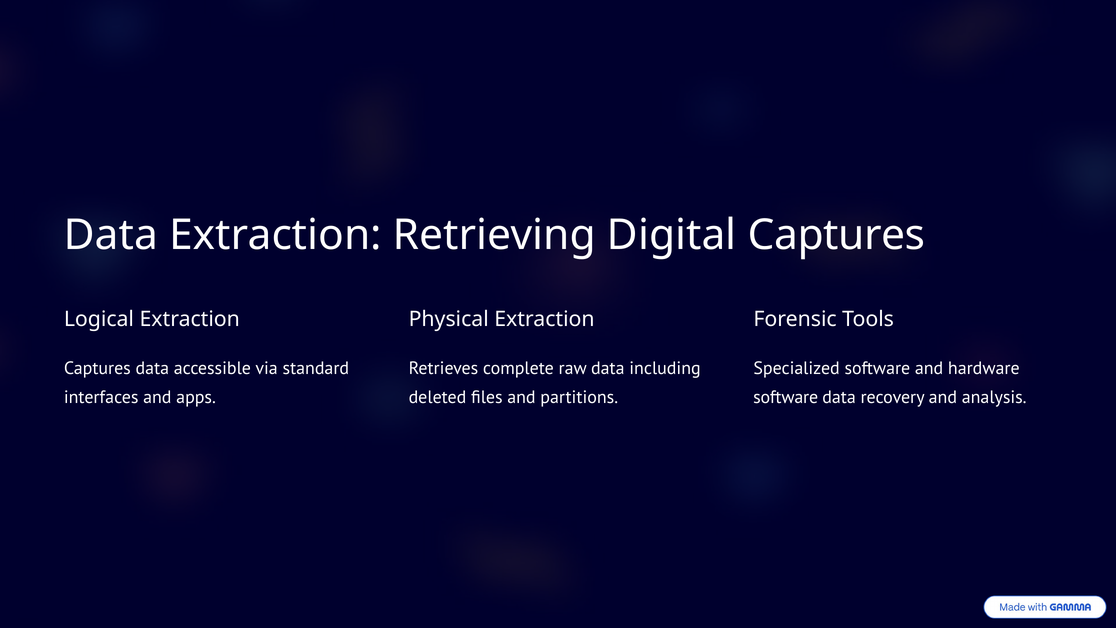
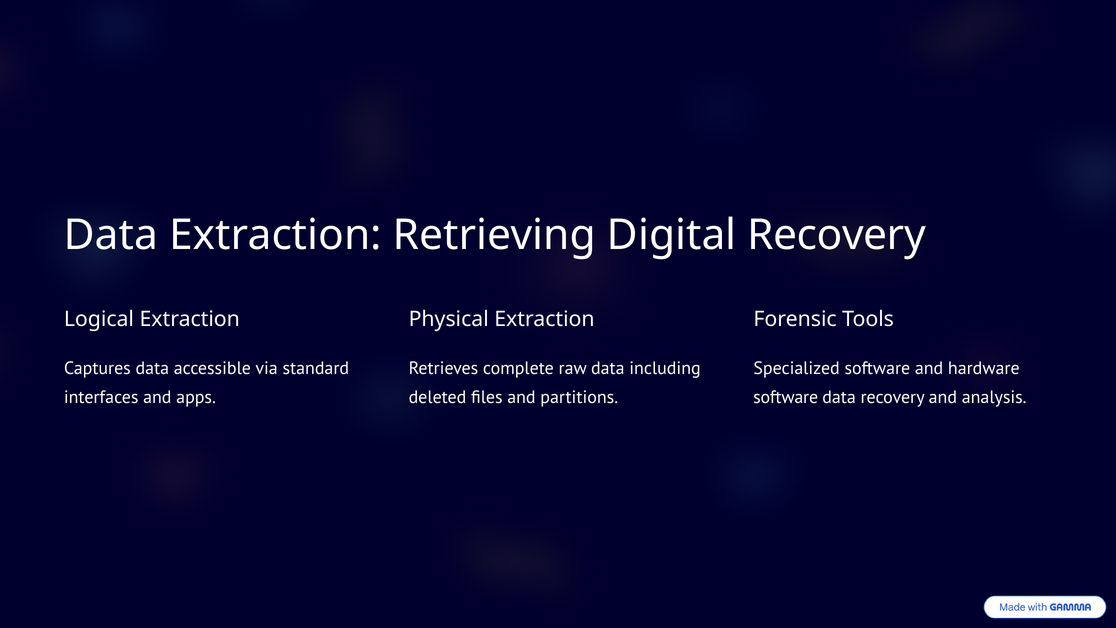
Digital Captures: Captures -> Recovery
